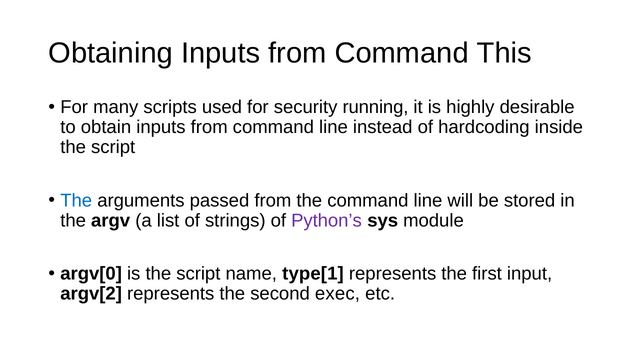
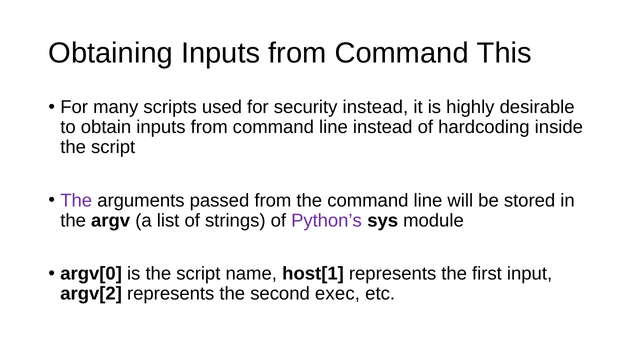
security running: running -> instead
The at (76, 201) colour: blue -> purple
type[1: type[1 -> host[1
